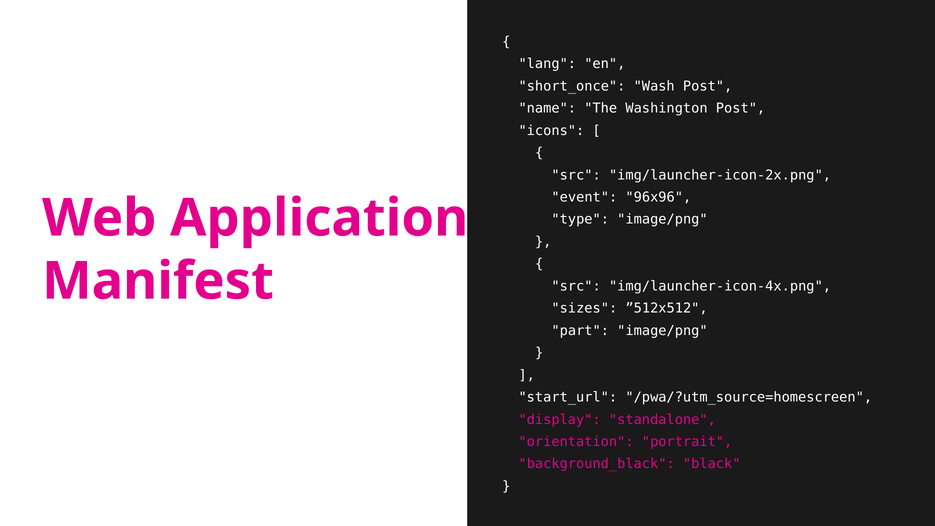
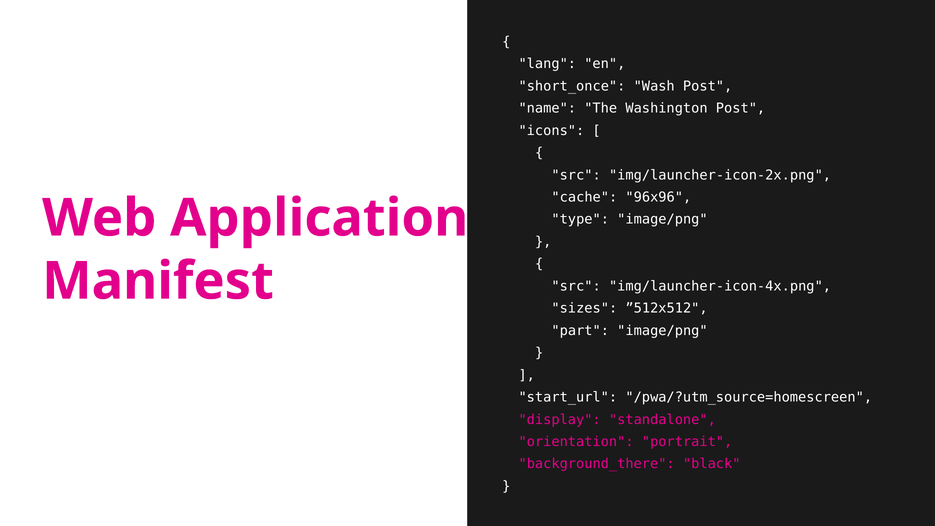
event: event -> cache
background_black: background_black -> background_there
